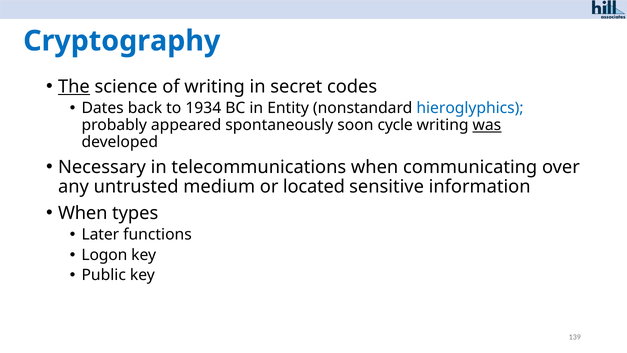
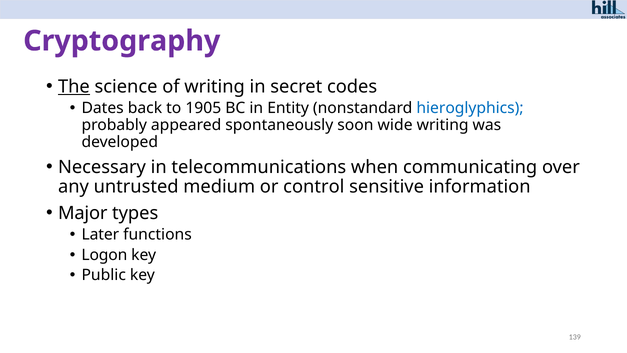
Cryptography colour: blue -> purple
1934: 1934 -> 1905
cycle: cycle -> wide
was underline: present -> none
located: located -> control
When at (83, 213): When -> Major
